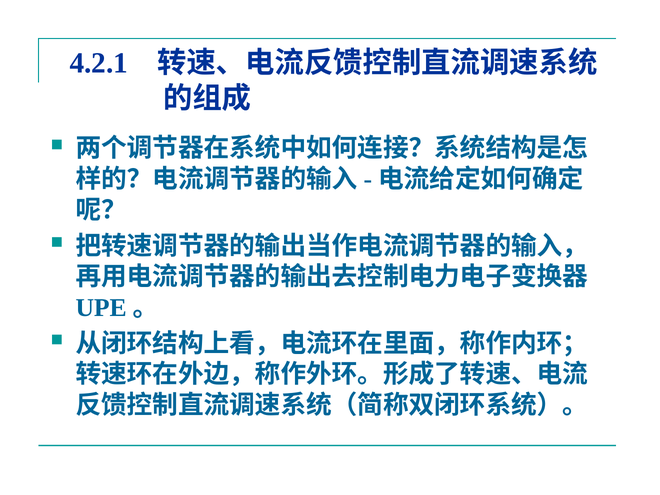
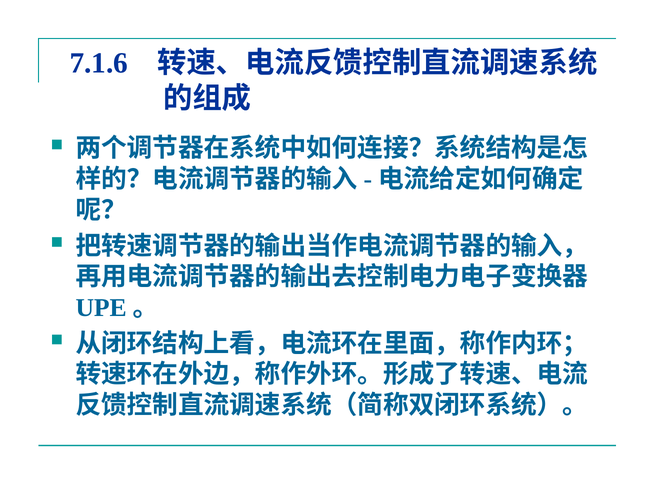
4.2.1: 4.2.1 -> 7.1.6
